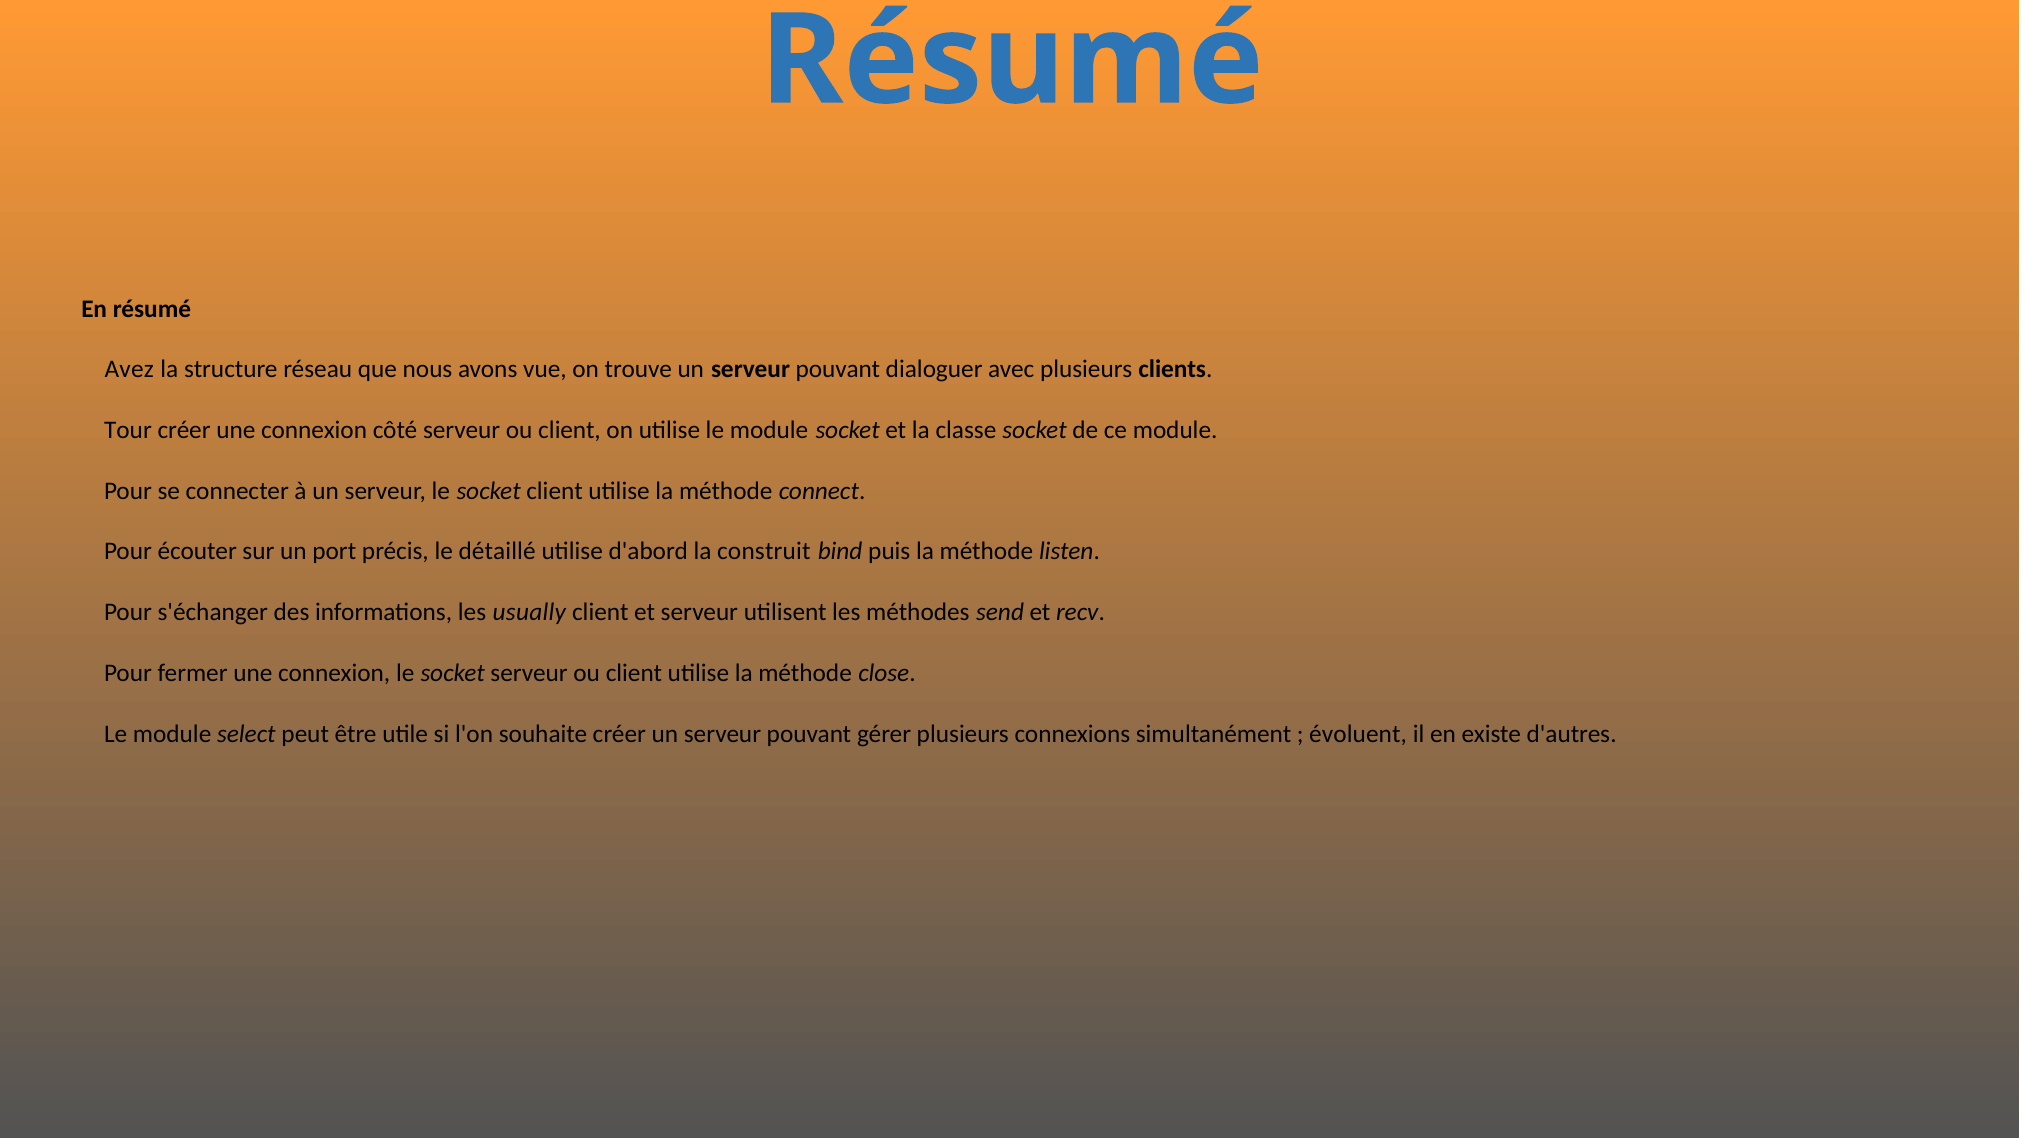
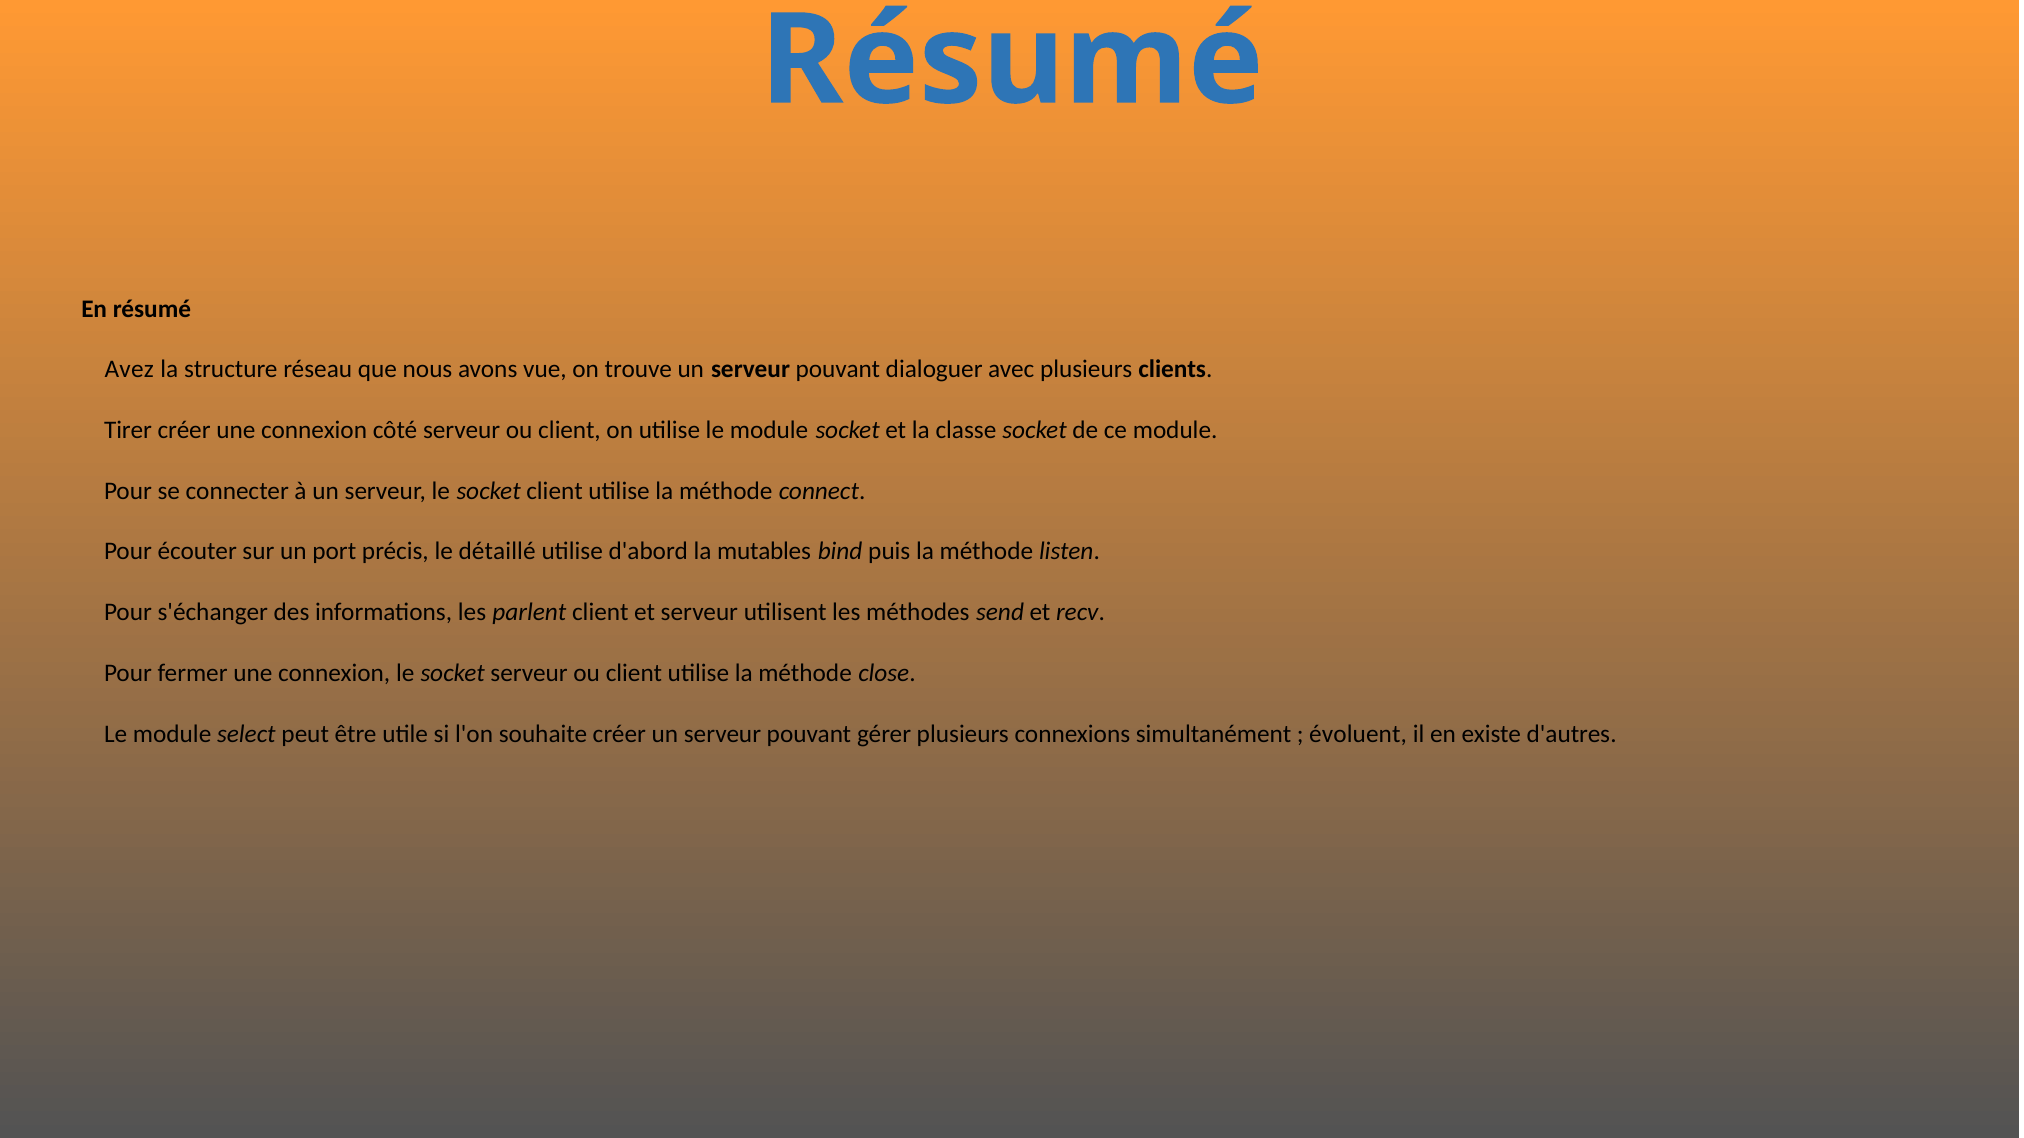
Tour: Tour -> Tirer
construit: construit -> mutables
usually: usually -> parlent
